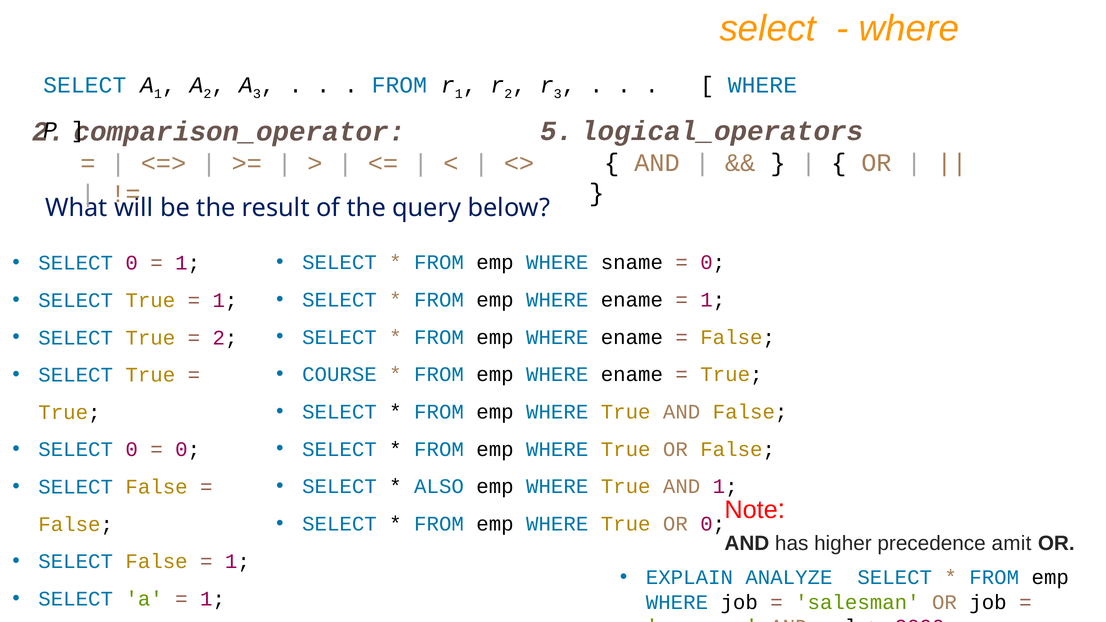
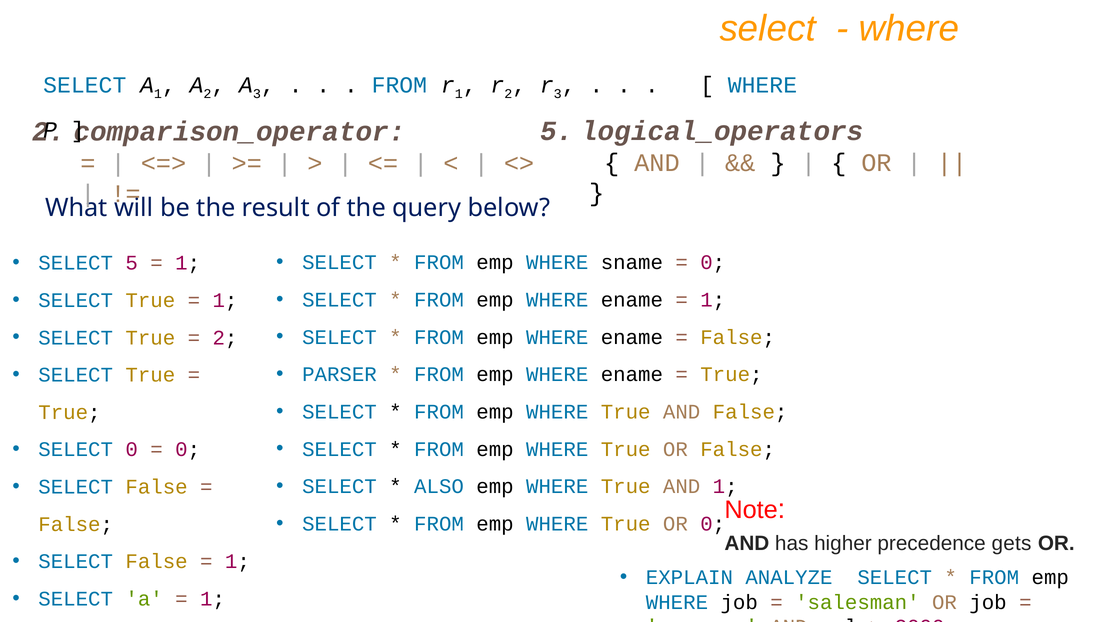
0 at (132, 263): 0 -> 5
COURSE: COURSE -> PARSER
amit: amit -> gets
